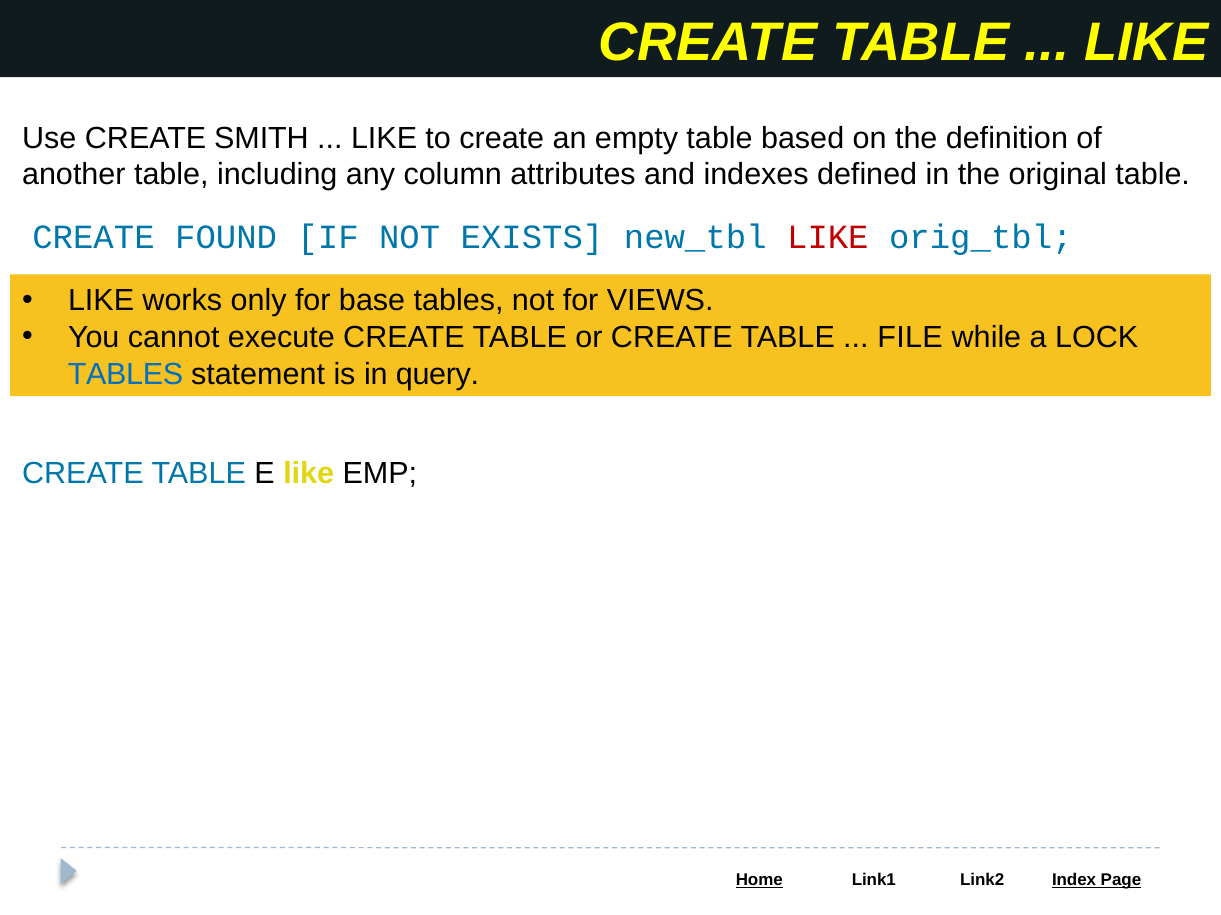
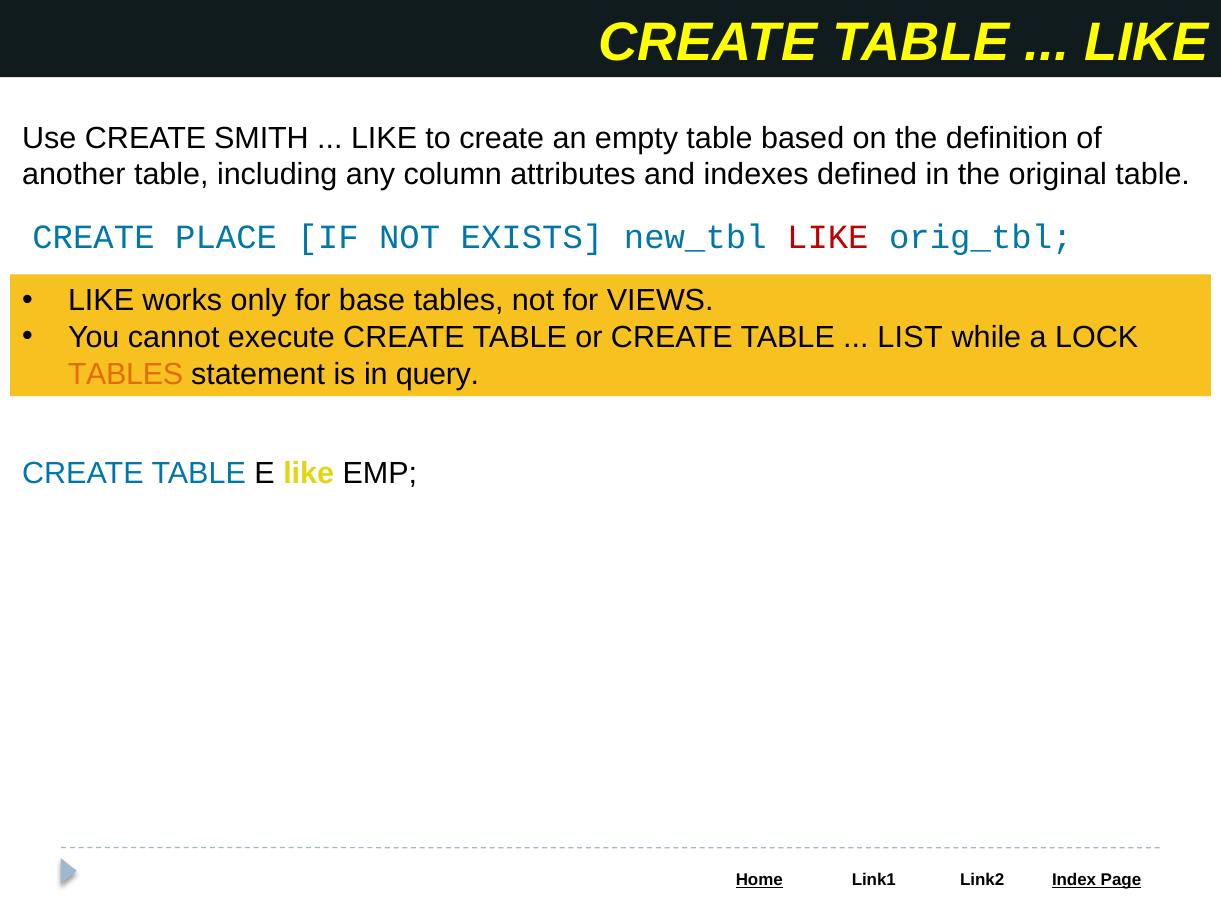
FOUND: FOUND -> PLACE
FILE: FILE -> LIST
TABLES at (126, 374) colour: blue -> orange
